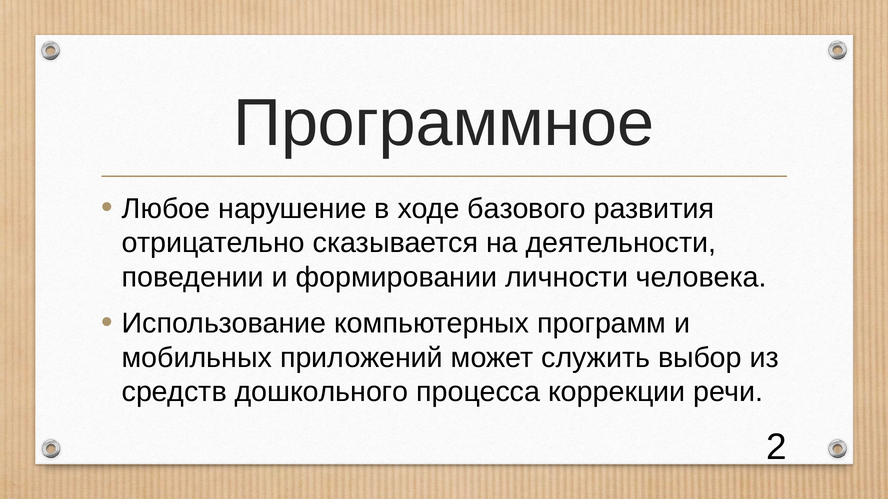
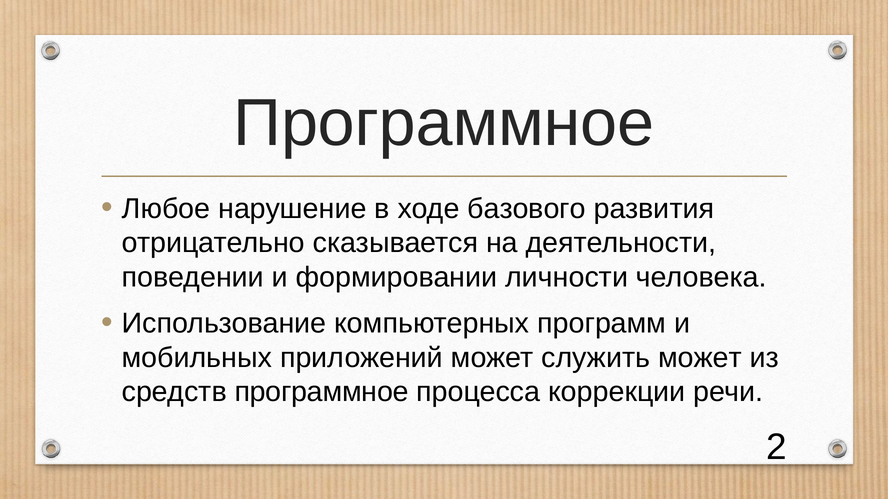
служить выбор: выбор -> может
средств дошкольного: дошкольного -> программное
